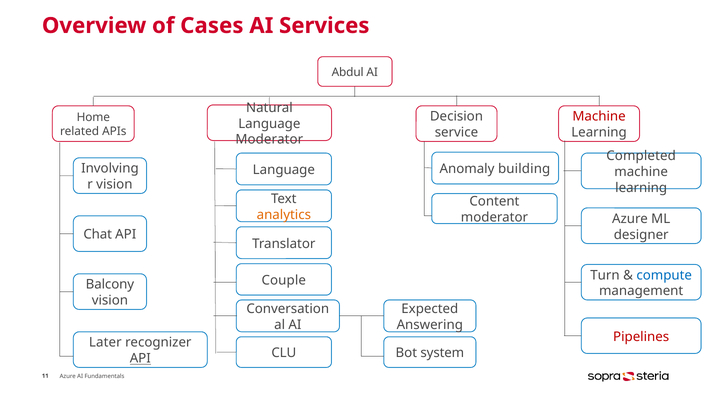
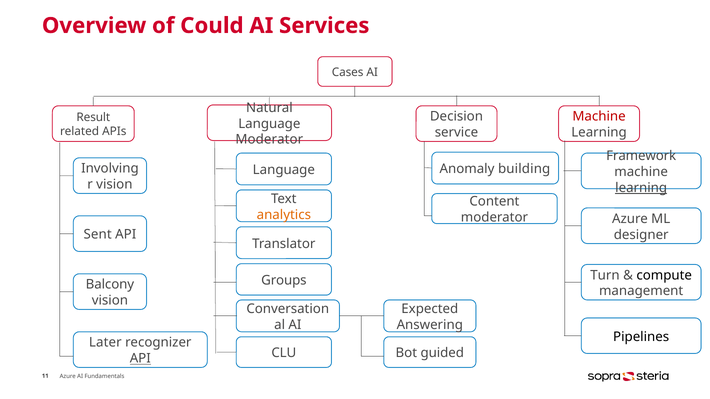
Cases: Cases -> Could
Abdul: Abdul -> Cases
Home: Home -> Result
Completed: Completed -> Framework
learning at (641, 188) underline: none -> present
Chat: Chat -> Sent
compute colour: blue -> black
Couple: Couple -> Groups
Pipelines colour: red -> black
system: system -> guided
